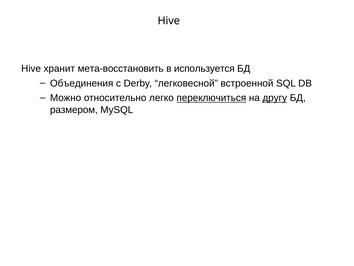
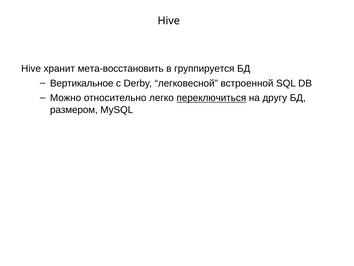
используется: используется -> группируется
Объединения: Объединения -> Вертикальное
другу underline: present -> none
